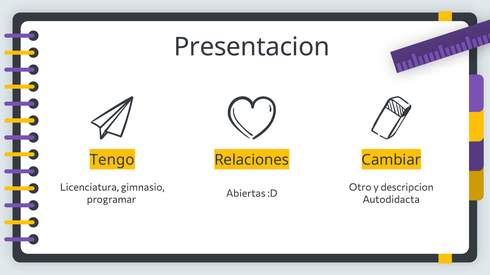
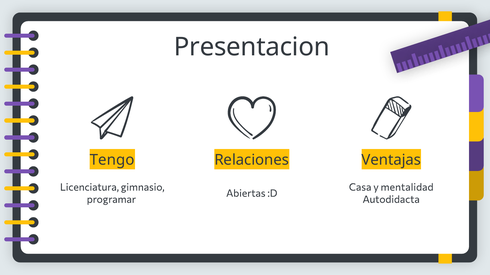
Cambiar: Cambiar -> Ventajas
Otro: Otro -> Casa
descripcion: descripcion -> mentalidad
